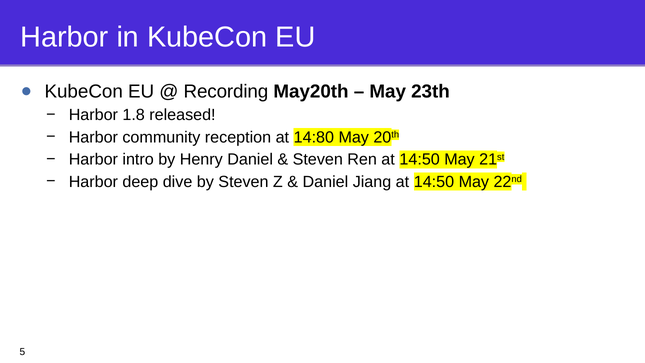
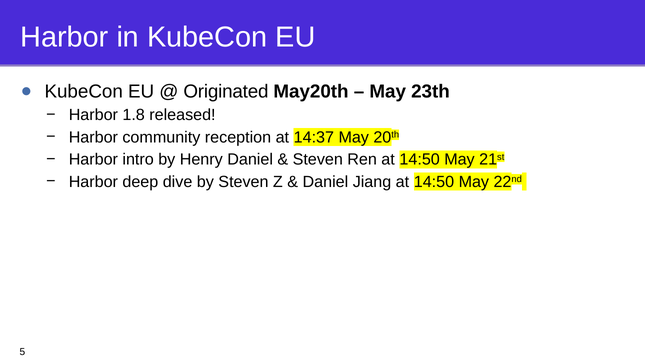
Recording: Recording -> Originated
14:80: 14:80 -> 14:37
